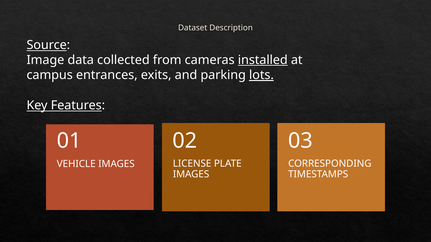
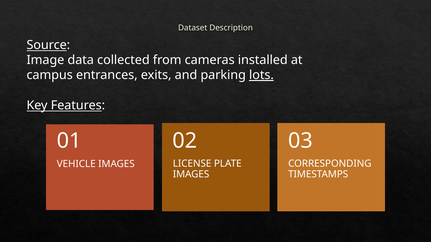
installed underline: present -> none
